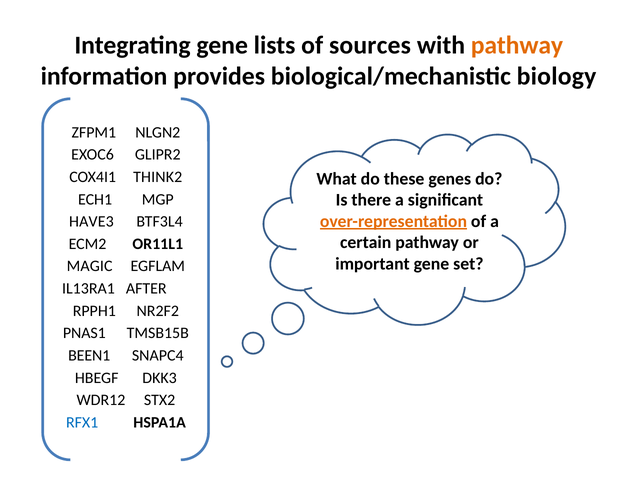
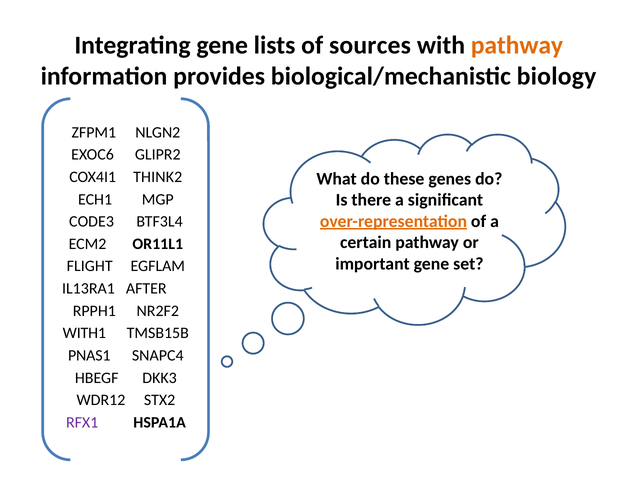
HAVE3: HAVE3 -> CODE3
MAGIC: MAGIC -> FLIGHT
PNAS1: PNAS1 -> WITH1
BEEN1: BEEN1 -> PNAS1
RFX1 colour: blue -> purple
